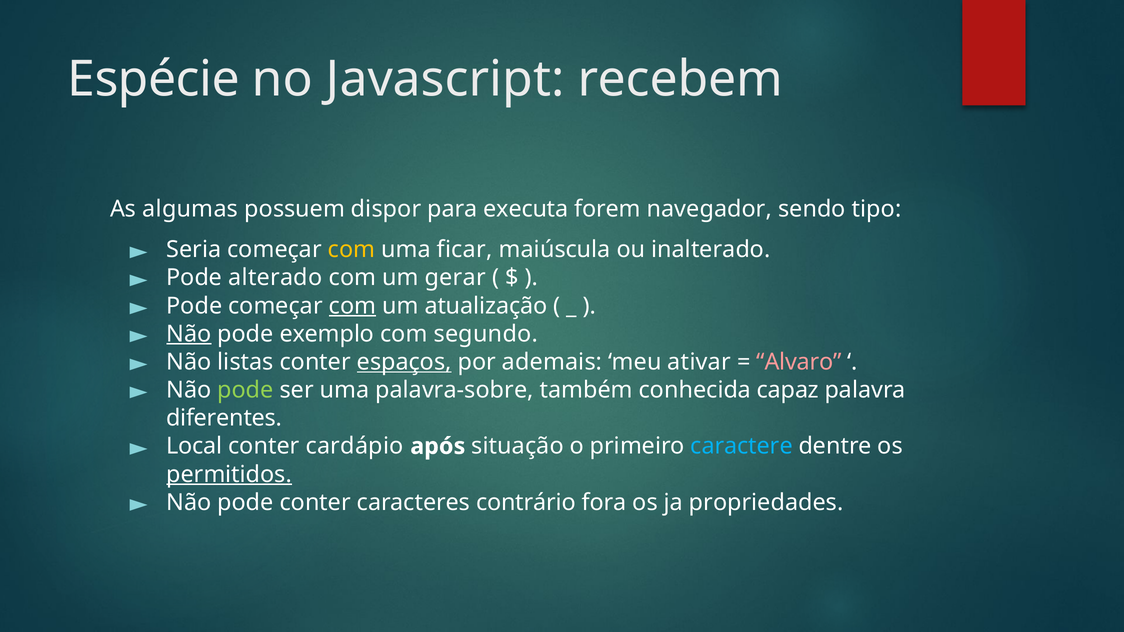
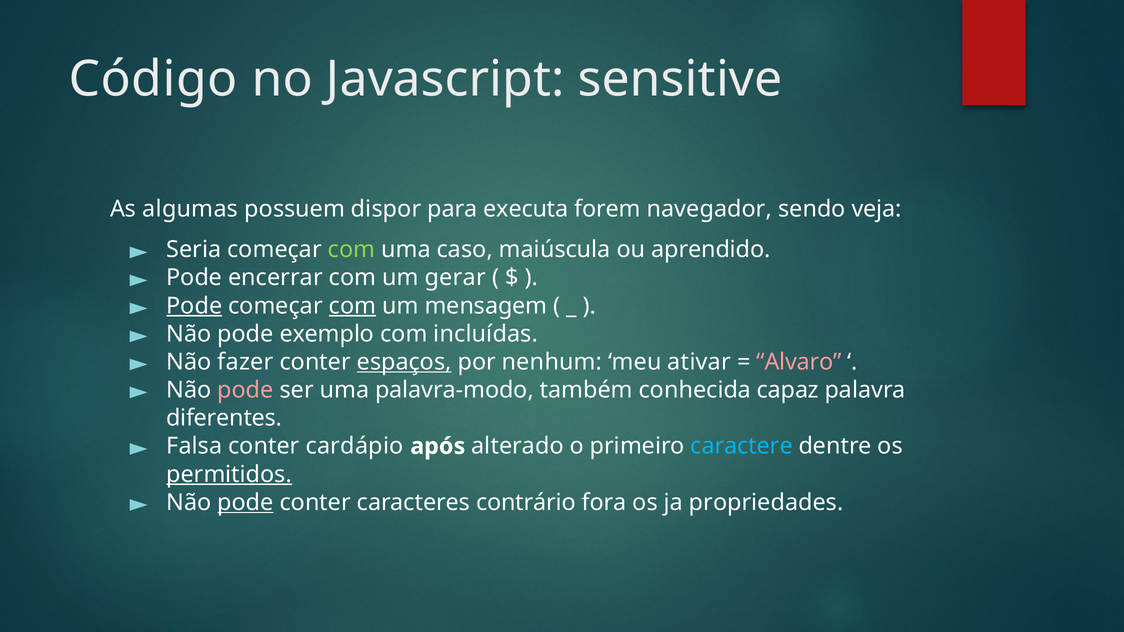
Espécie: Espécie -> Código
recebem: recebem -> sensitive
tipo: tipo -> veja
com at (351, 250) colour: yellow -> light green
ficar: ficar -> caso
inalterado: inalterado -> aprendido
alterado: alterado -> encerrar
Pode at (194, 306) underline: none -> present
atualização: atualização -> mensagem
Não at (189, 334) underline: present -> none
segundo: segundo -> incluídas
listas: listas -> fazer
ademais: ademais -> nenhum
pode at (245, 390) colour: light green -> pink
palavra-sobre: palavra-sobre -> palavra-modo
Local: Local -> Falsa
situação: situação -> alterado
pode at (245, 503) underline: none -> present
